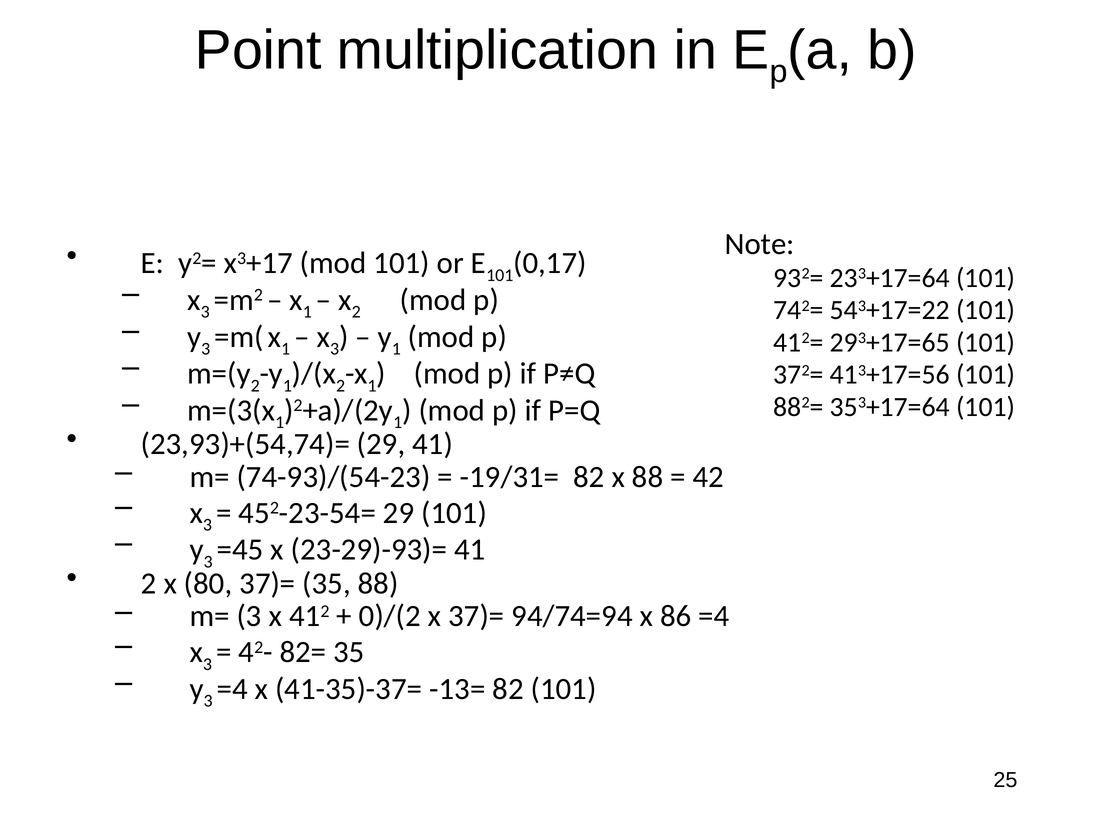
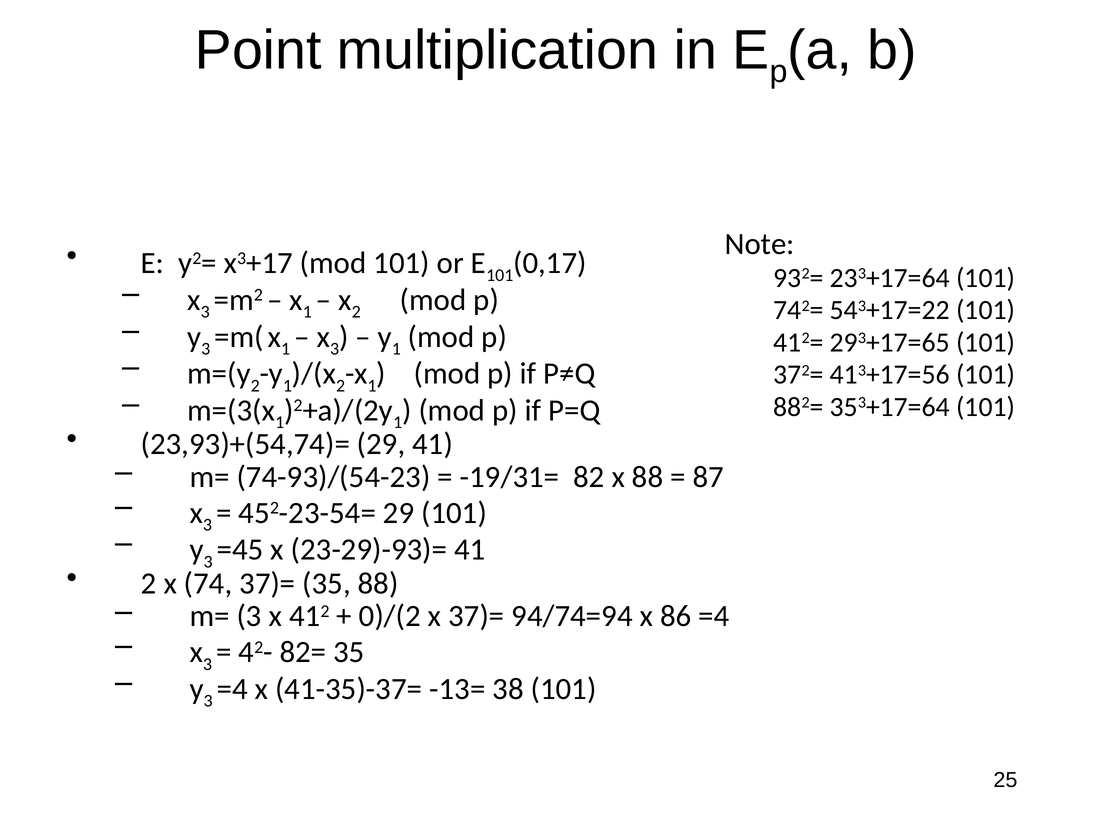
42: 42 -> 87
80: 80 -> 74
-13= 82: 82 -> 38
